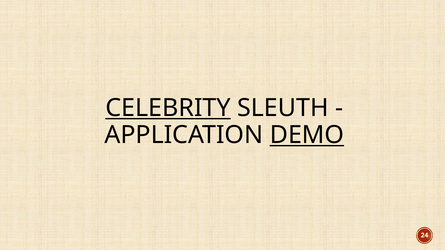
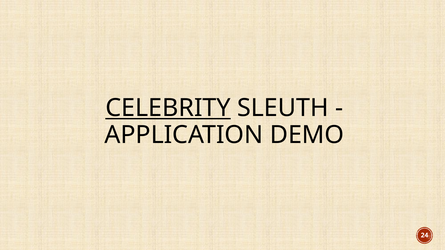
DEMO underline: present -> none
